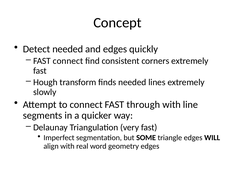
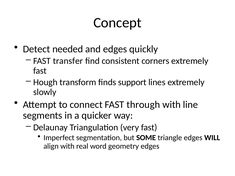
FAST connect: connect -> transfer
finds needed: needed -> support
